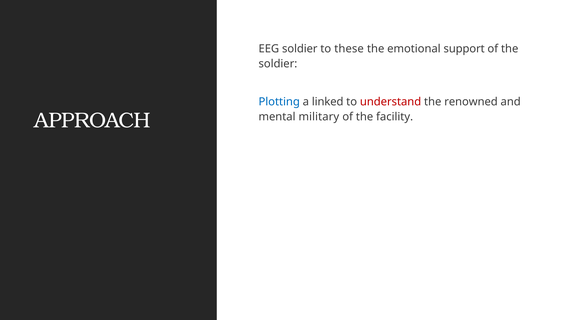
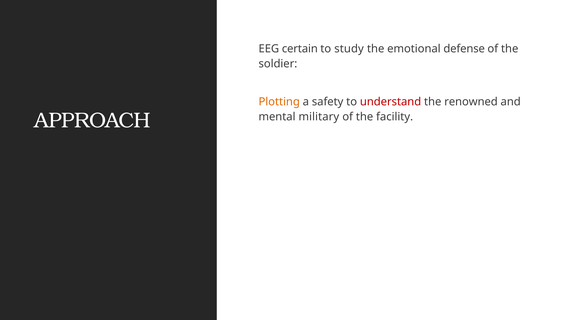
EEG soldier: soldier -> certain
these: these -> study
support: support -> defense
Plotting colour: blue -> orange
linked: linked -> safety
